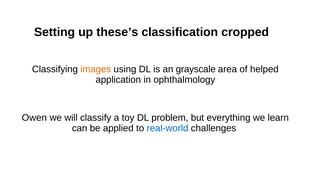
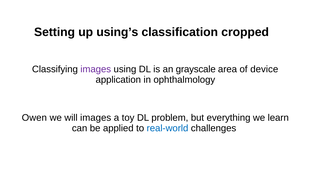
these’s: these’s -> using’s
images at (96, 69) colour: orange -> purple
helped: helped -> device
will classify: classify -> images
